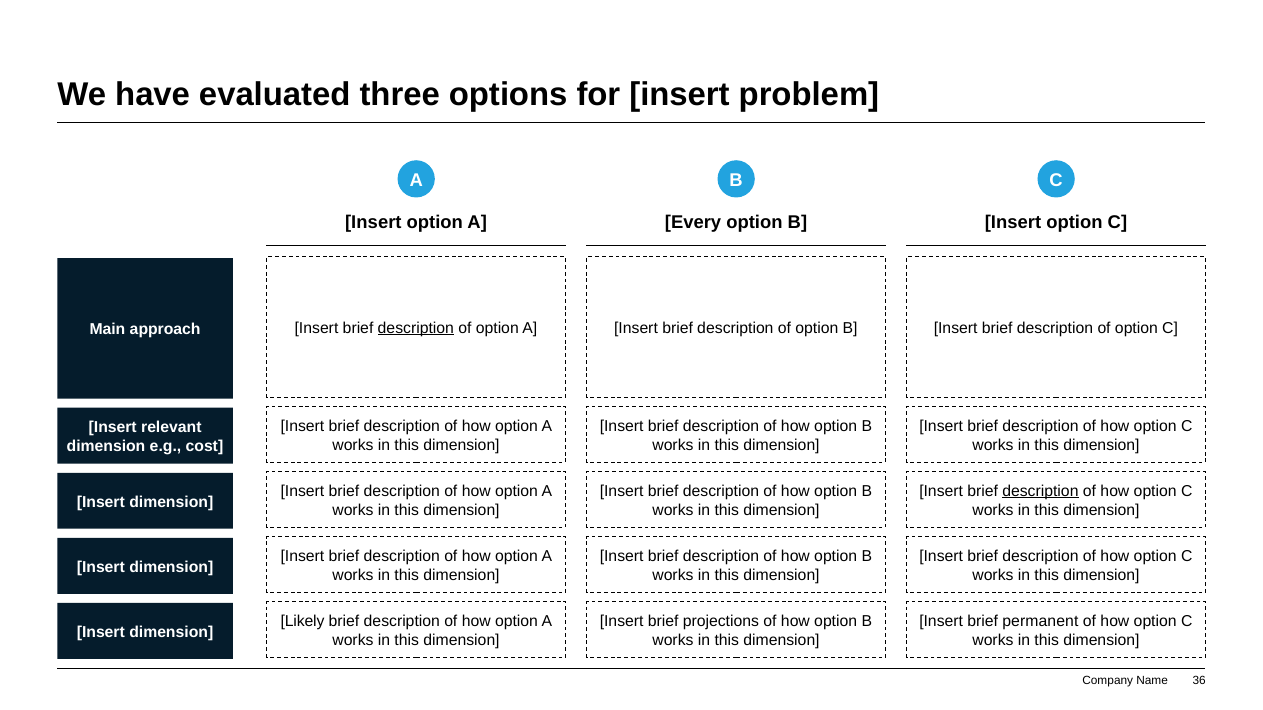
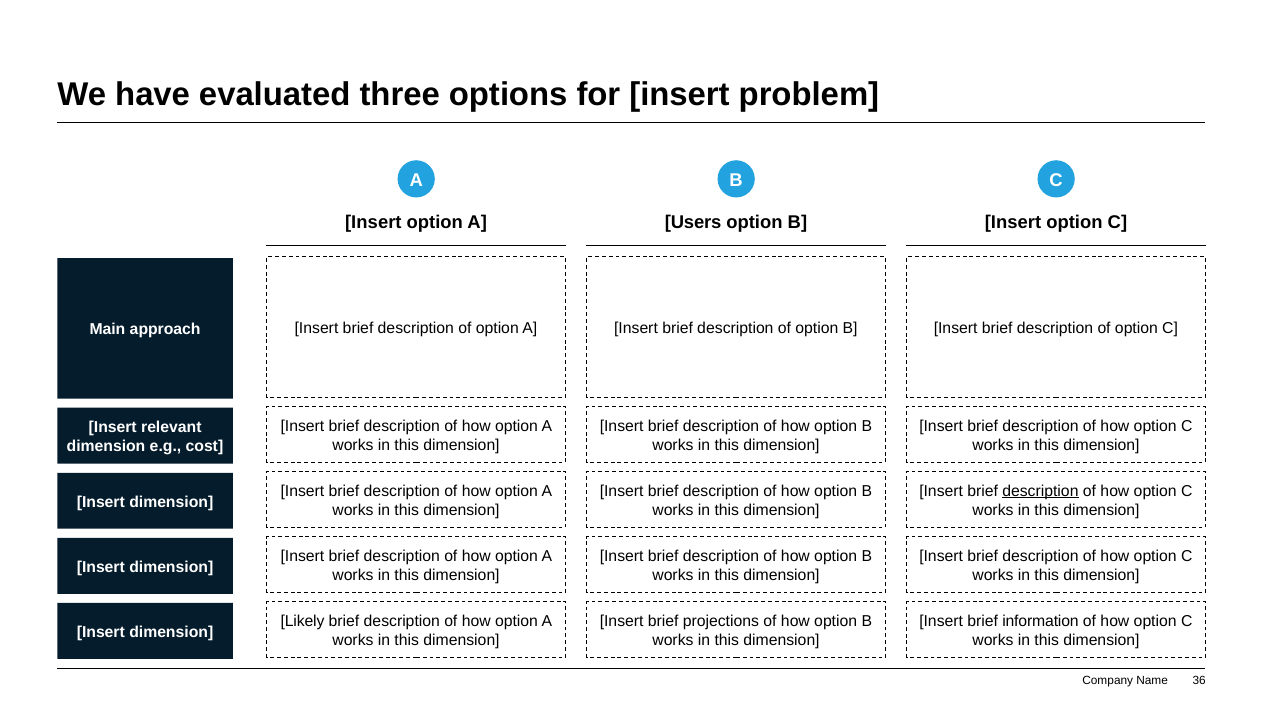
Every: Every -> Users
description at (416, 328) underline: present -> none
permanent: permanent -> information
